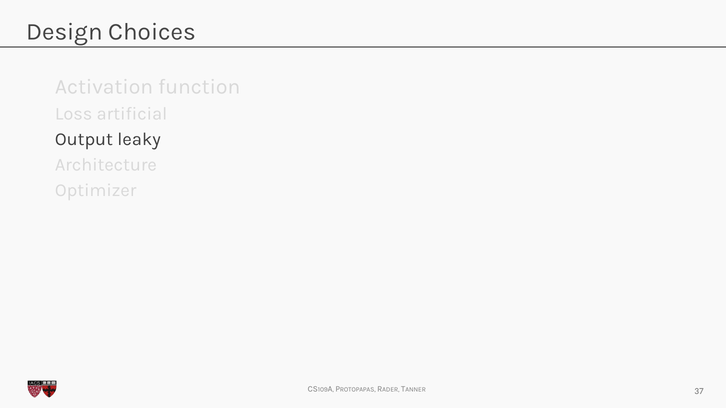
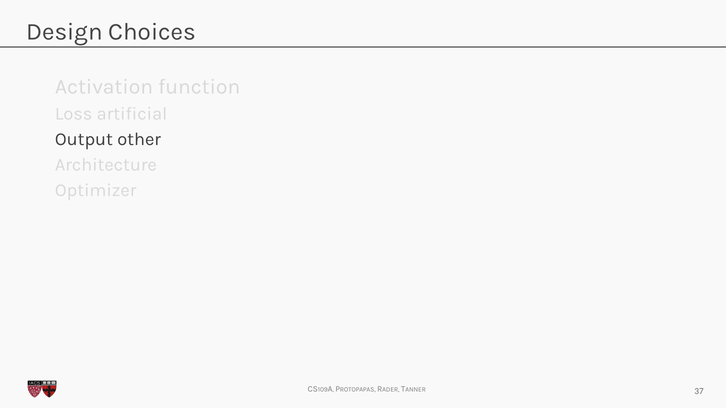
leaky: leaky -> other
